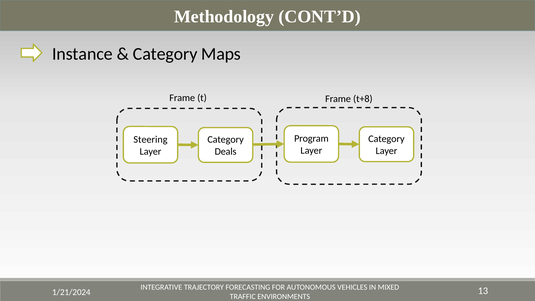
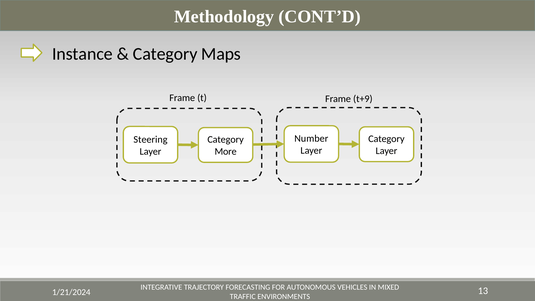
t+8: t+8 -> t+9
Program: Program -> Number
Deals: Deals -> More
